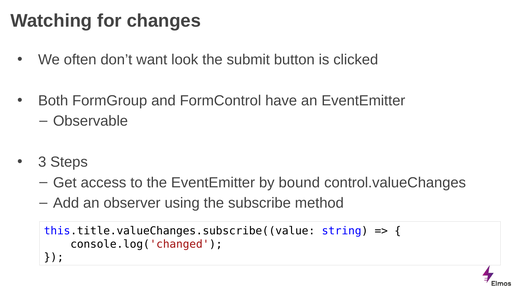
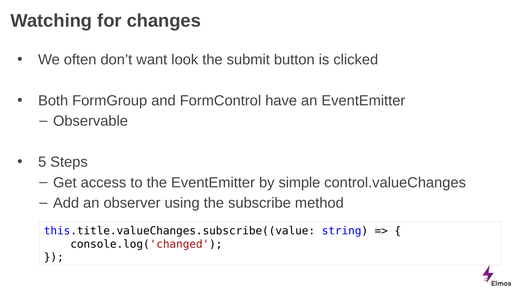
3: 3 -> 5
bound: bound -> simple
